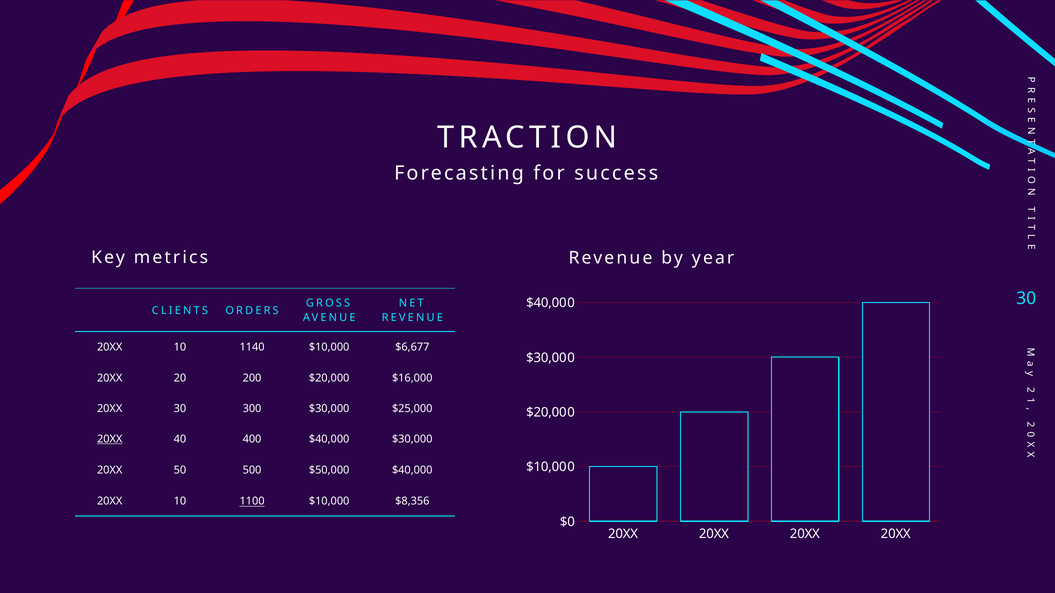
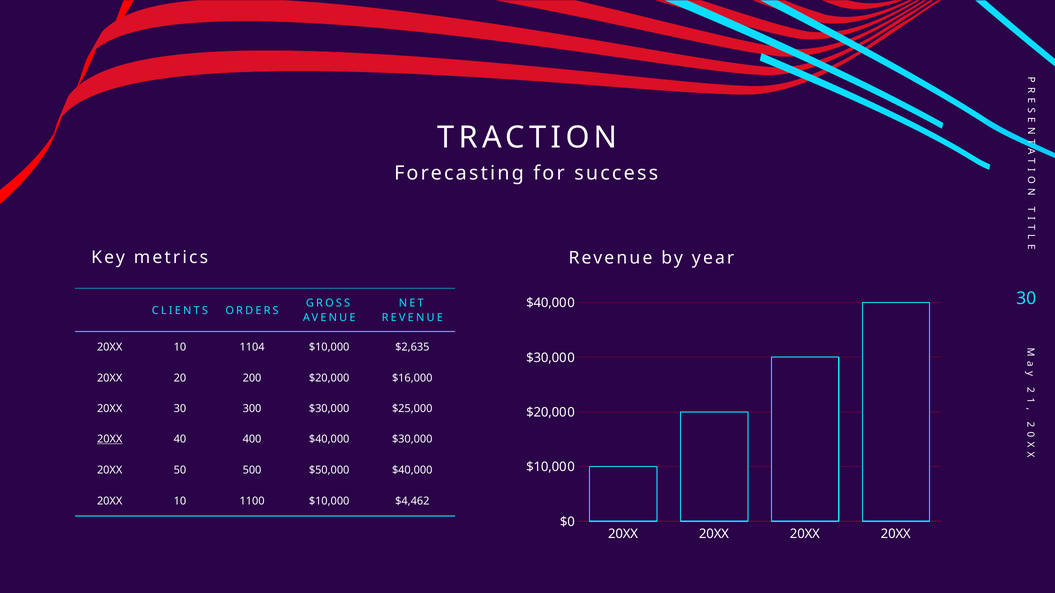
1140: 1140 -> 1104
$6,677: $6,677 -> $2,635
1100 underline: present -> none
$8,356: $8,356 -> $4,462
